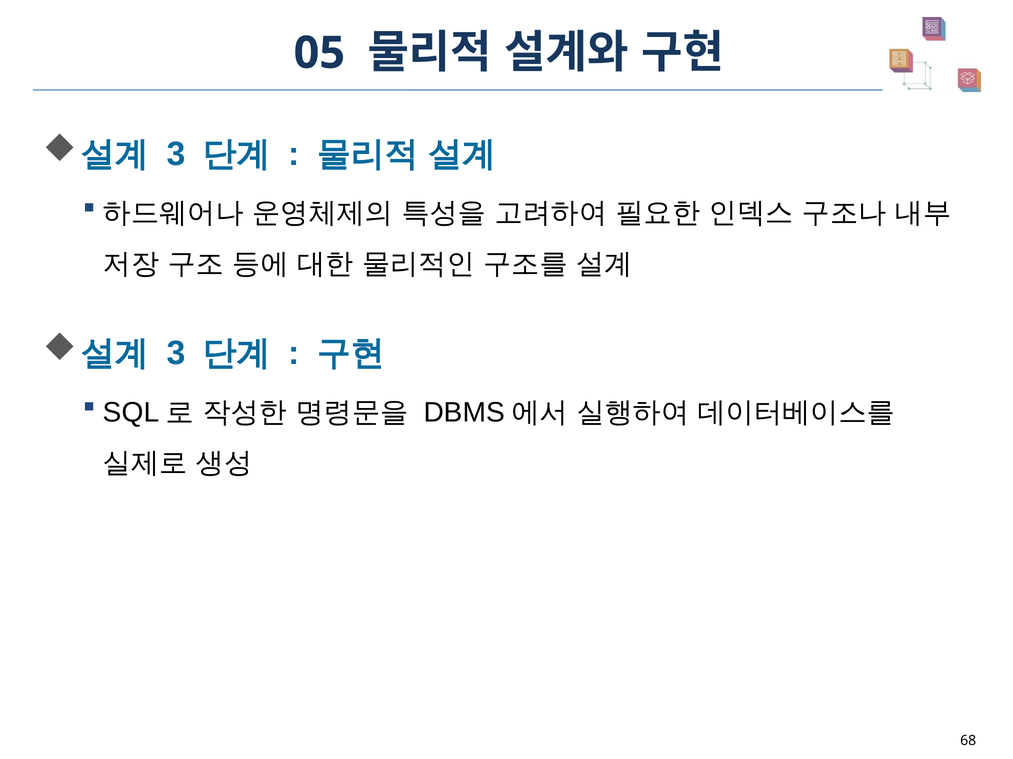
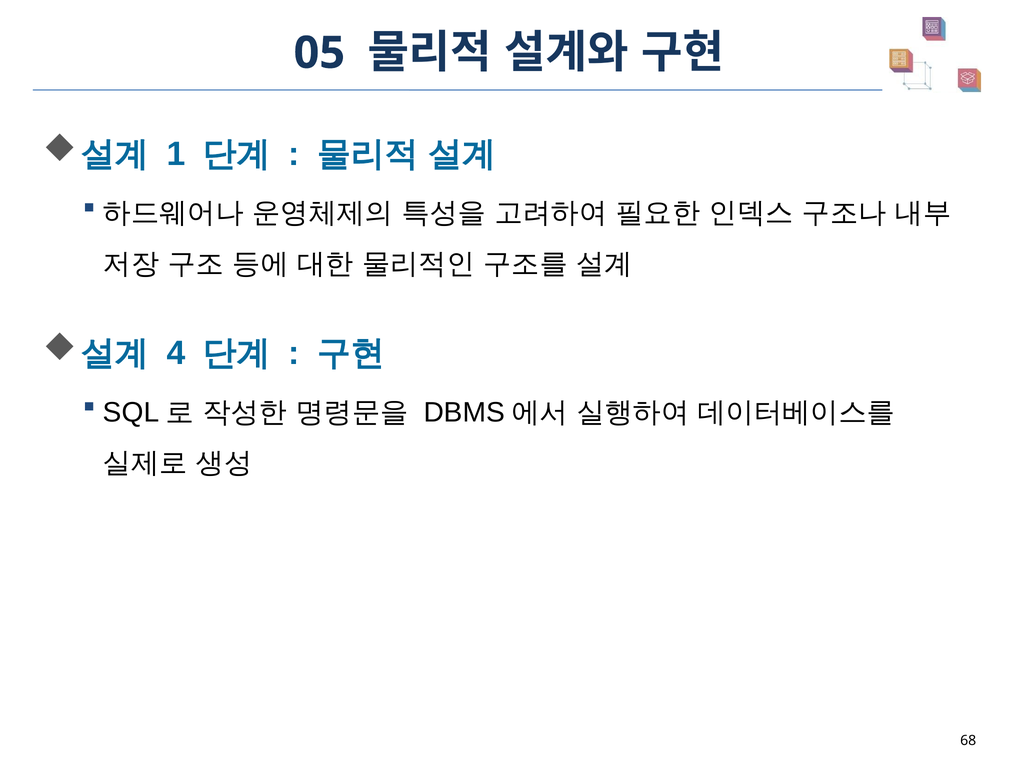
3 at (176, 154): 3 -> 1
3 at (176, 353): 3 -> 4
